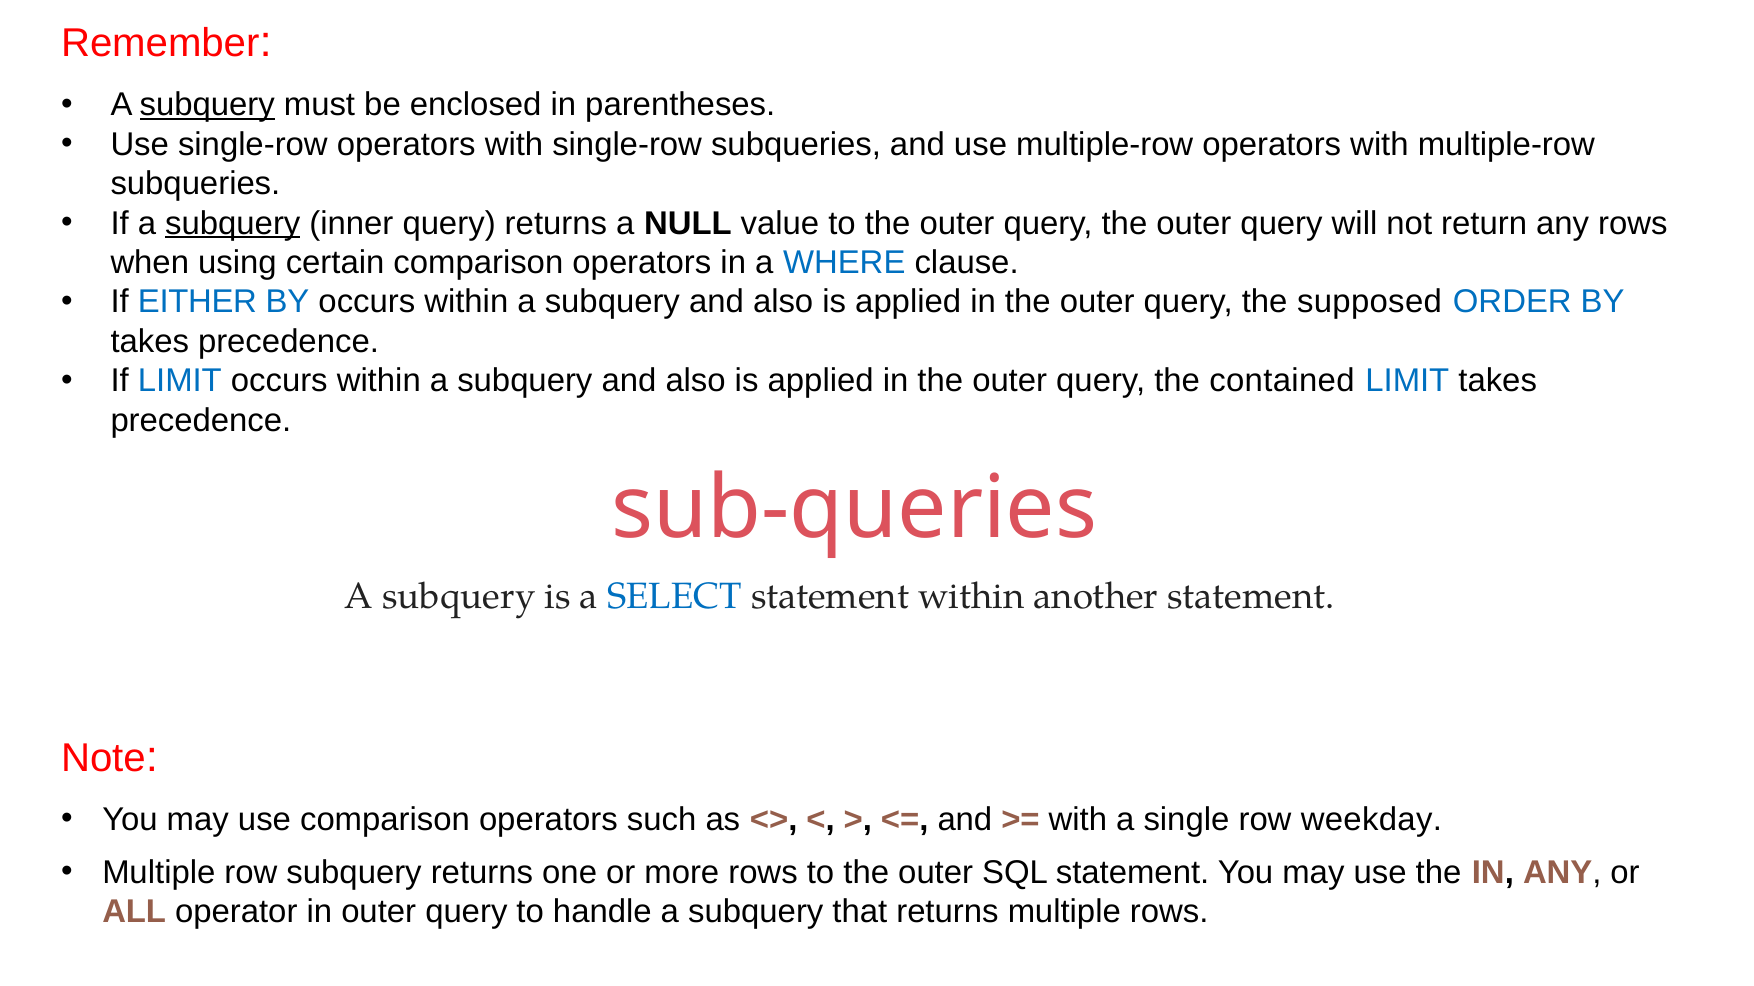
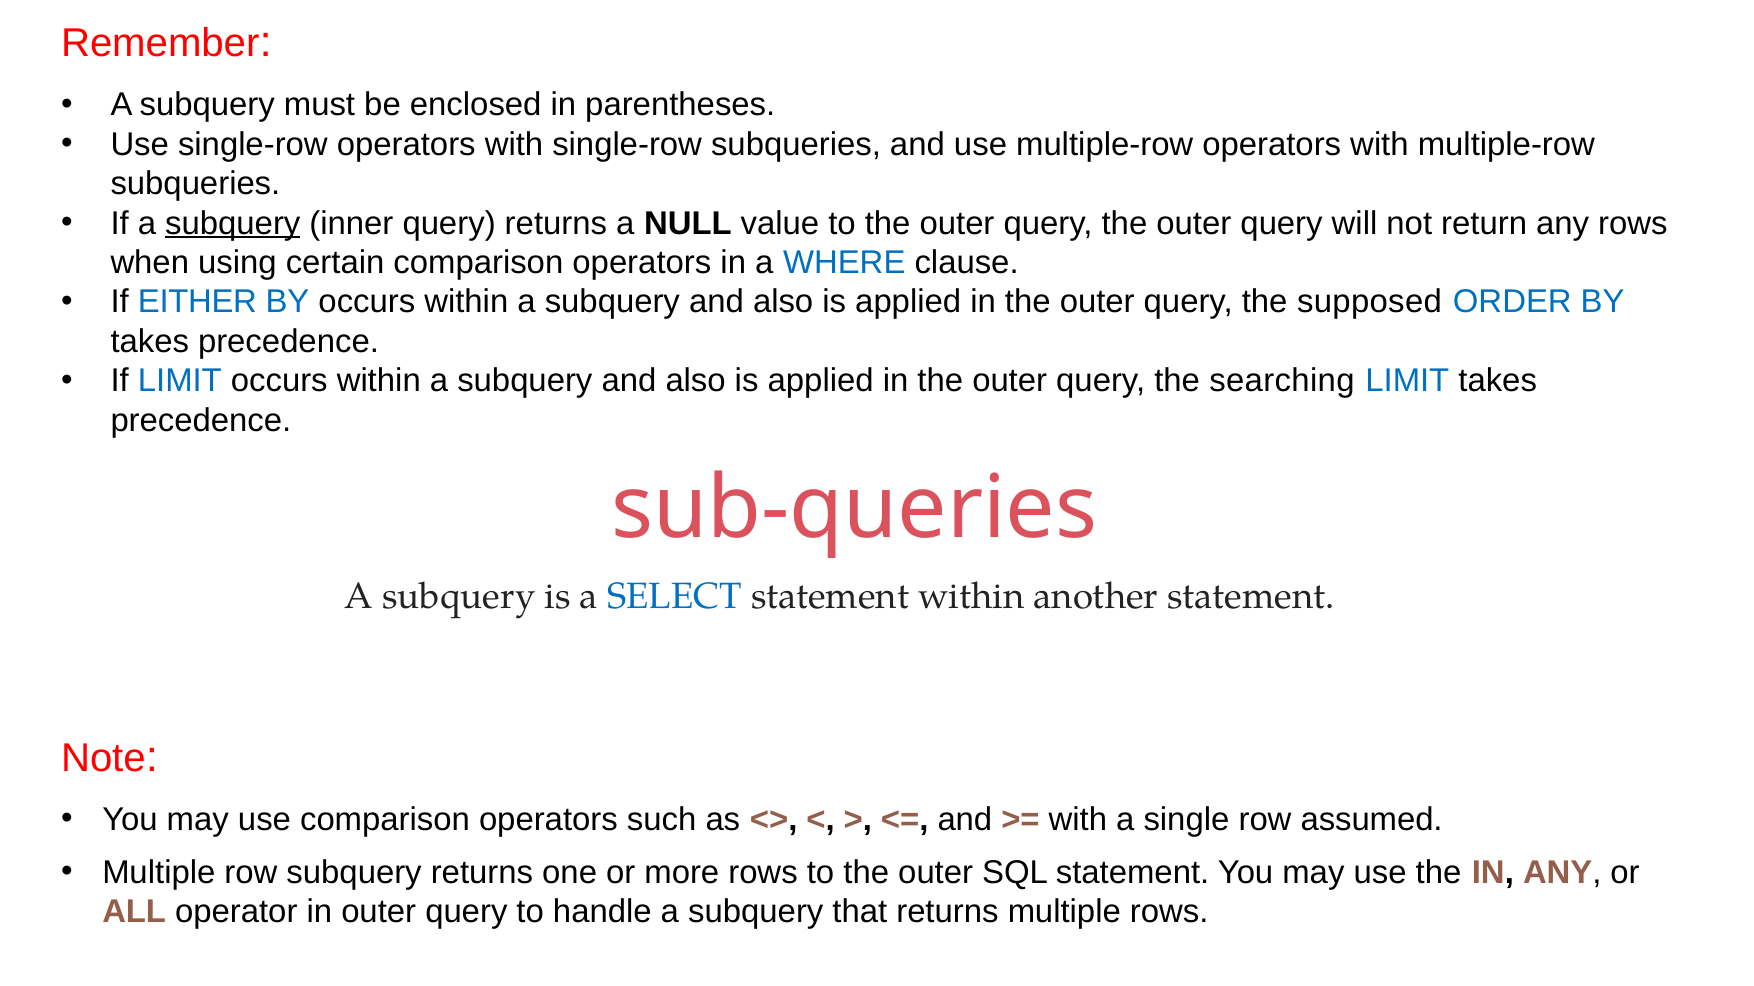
subquery at (207, 105) underline: present -> none
contained: contained -> searching
weekday: weekday -> assumed
